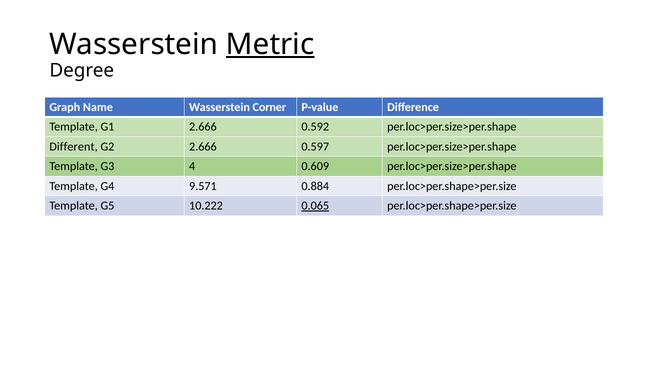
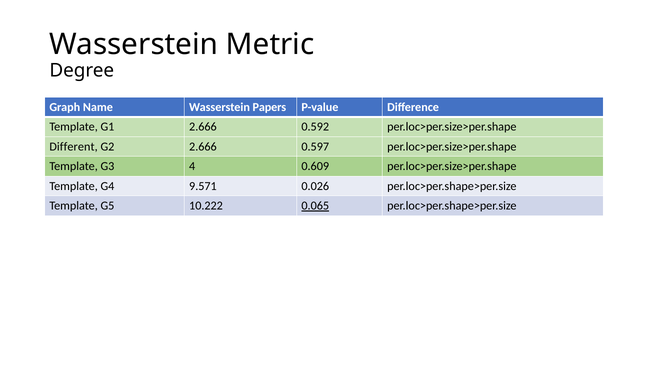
Metric underline: present -> none
Corner: Corner -> Papers
0.884: 0.884 -> 0.026
